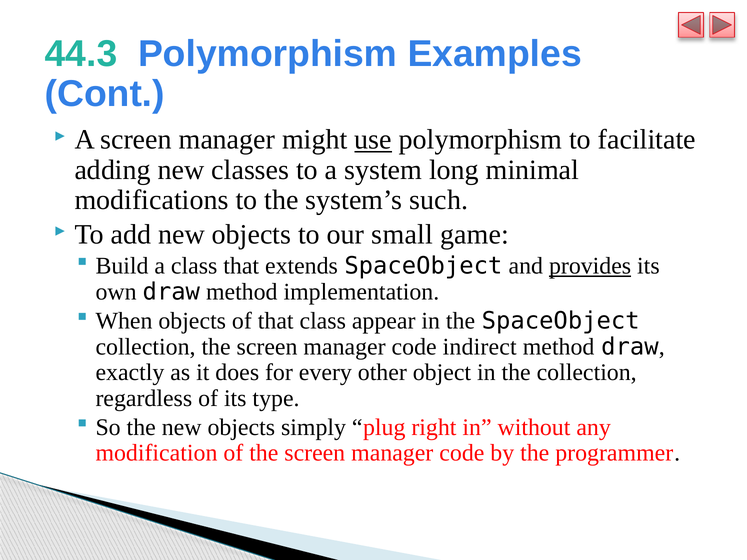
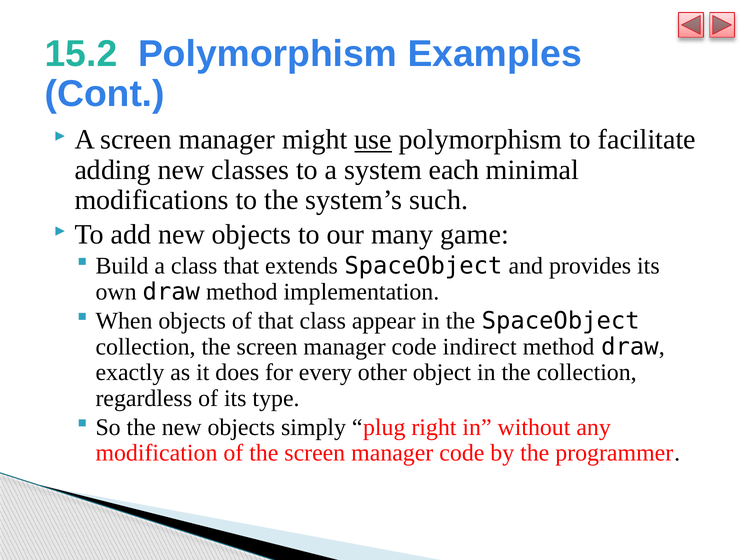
44.3: 44.3 -> 15.2
long: long -> each
small: small -> many
provides underline: present -> none
